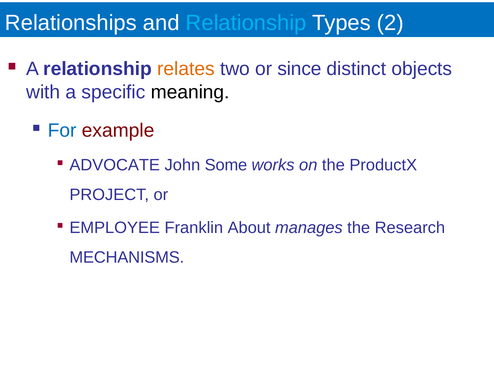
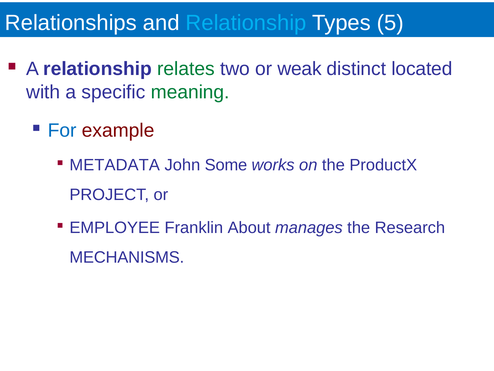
2: 2 -> 5
relates colour: orange -> green
since: since -> weak
objects: objects -> located
meaning colour: black -> green
ADVOCATE: ADVOCATE -> METADATA
